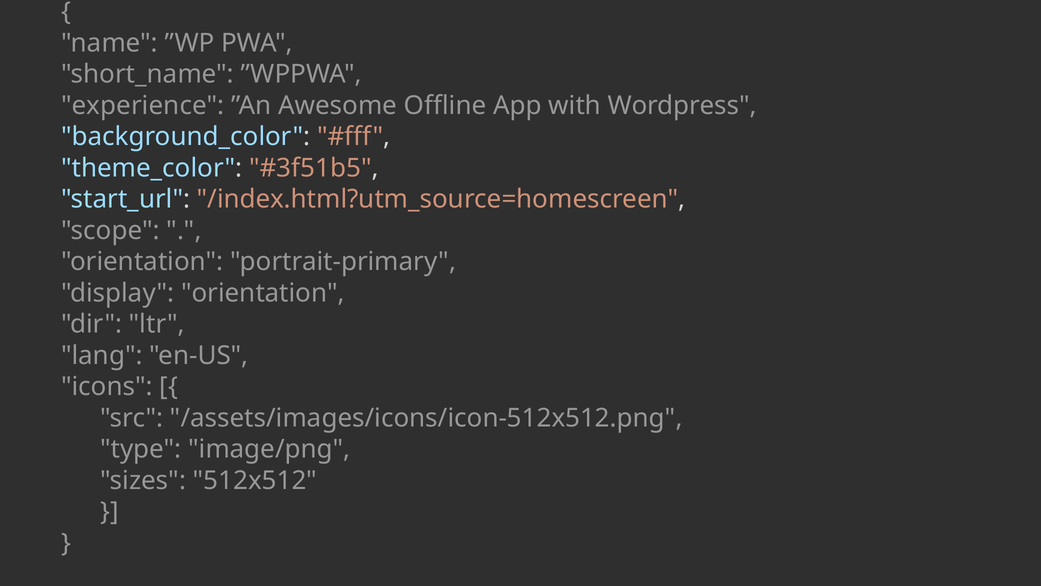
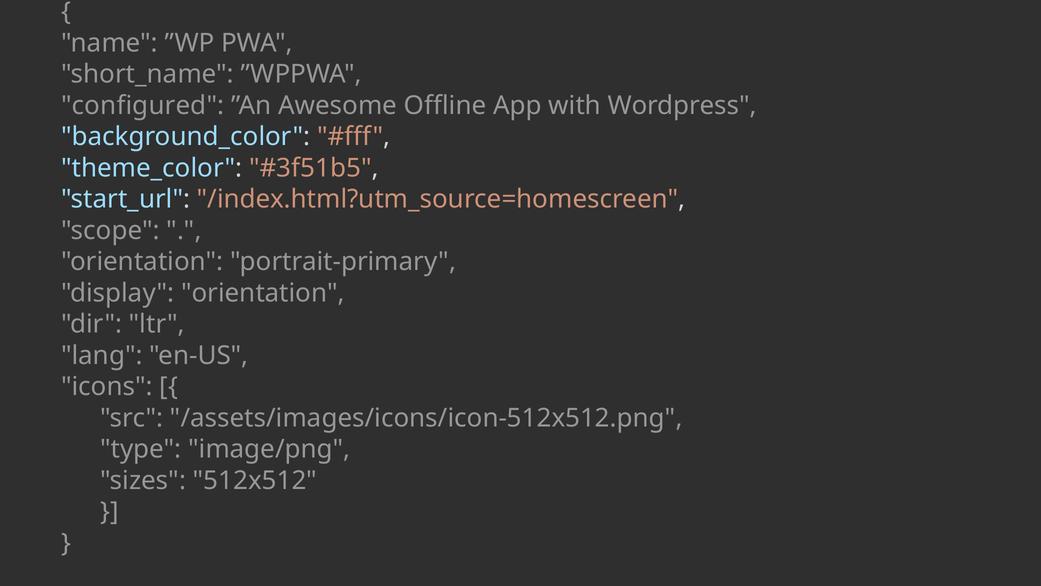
experience: experience -> configured
